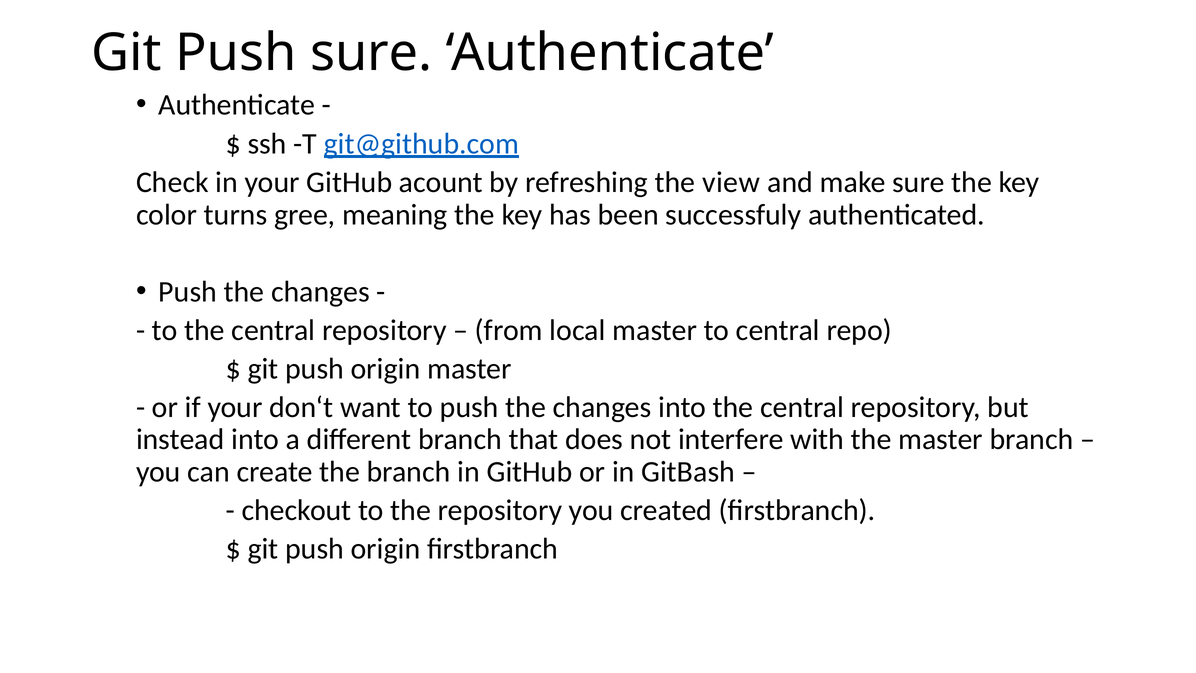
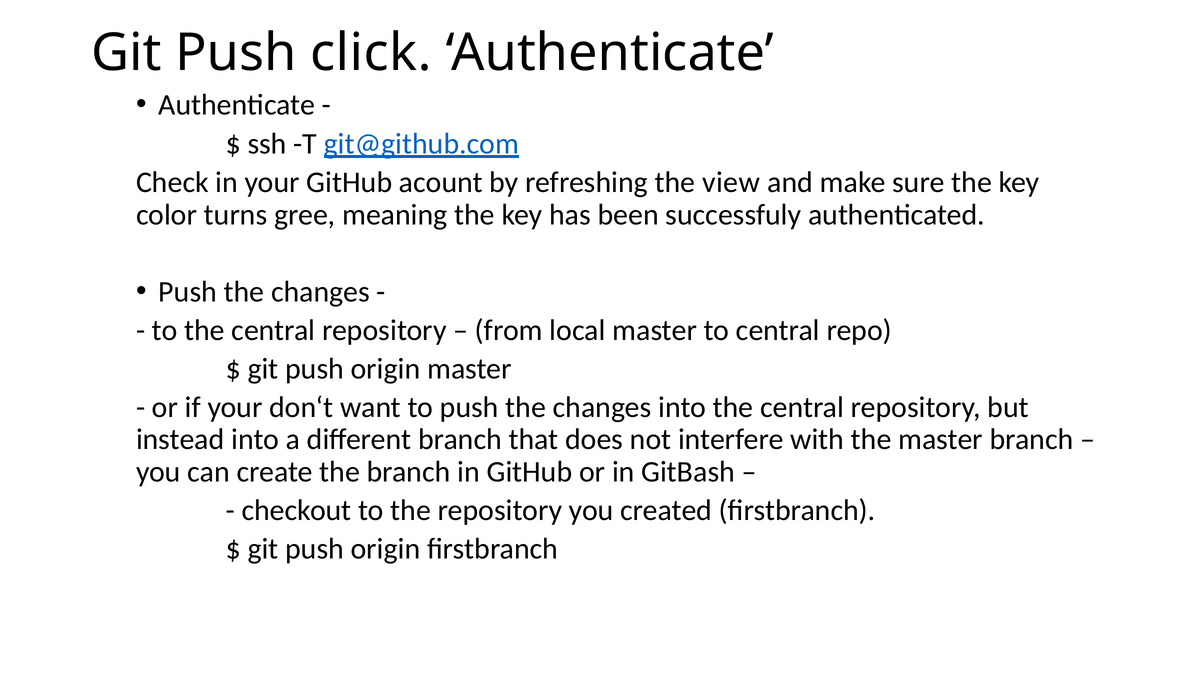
Push sure: sure -> click
